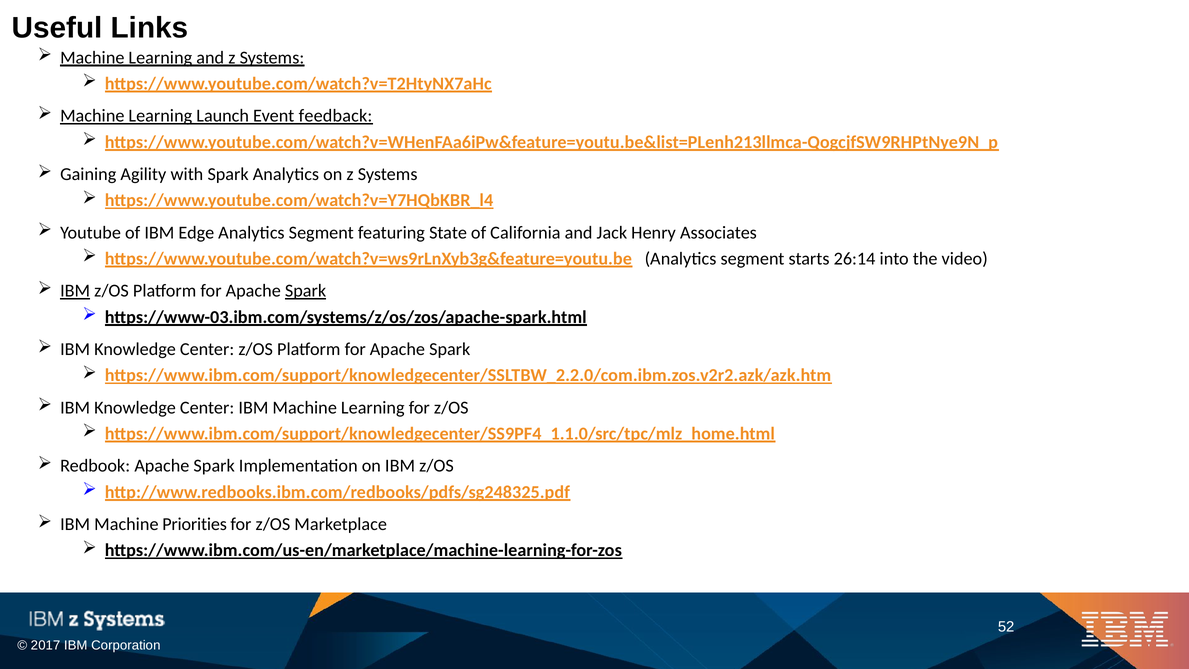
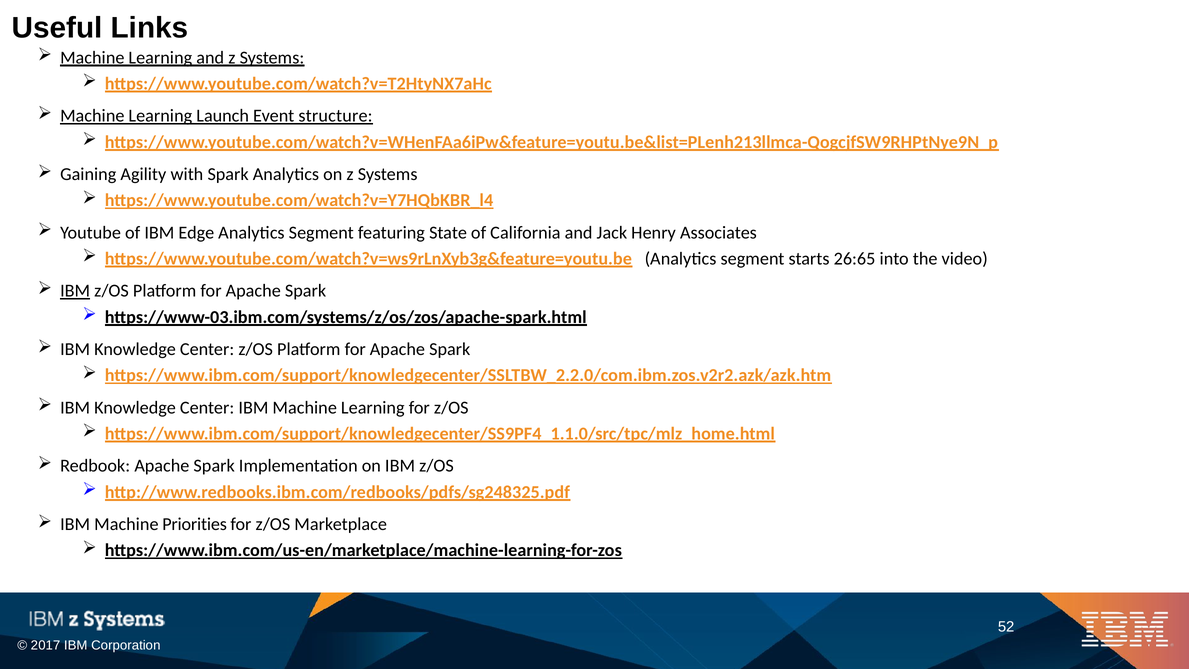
feedback: feedback -> structure
26:14: 26:14 -> 26:65
Spark at (306, 291) underline: present -> none
